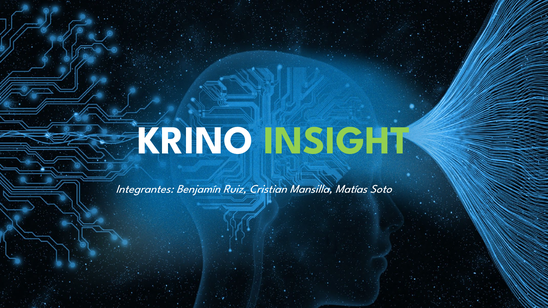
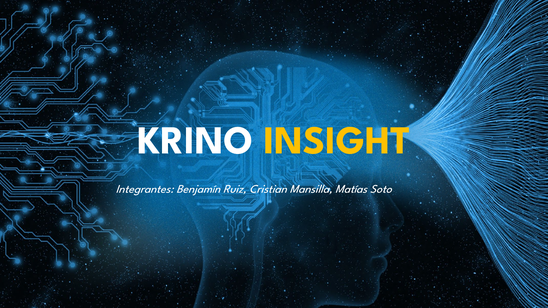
INSIGHT colour: light green -> yellow
